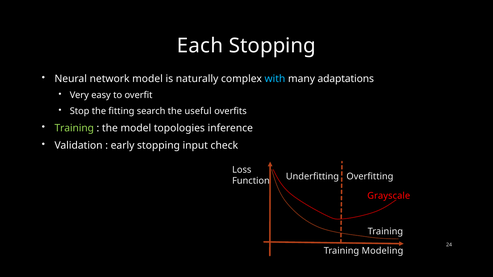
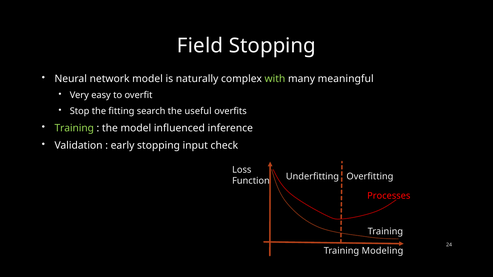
Each: Each -> Field
with colour: light blue -> light green
adaptations: adaptations -> meaningful
topologies: topologies -> influenced
Grayscale: Grayscale -> Processes
